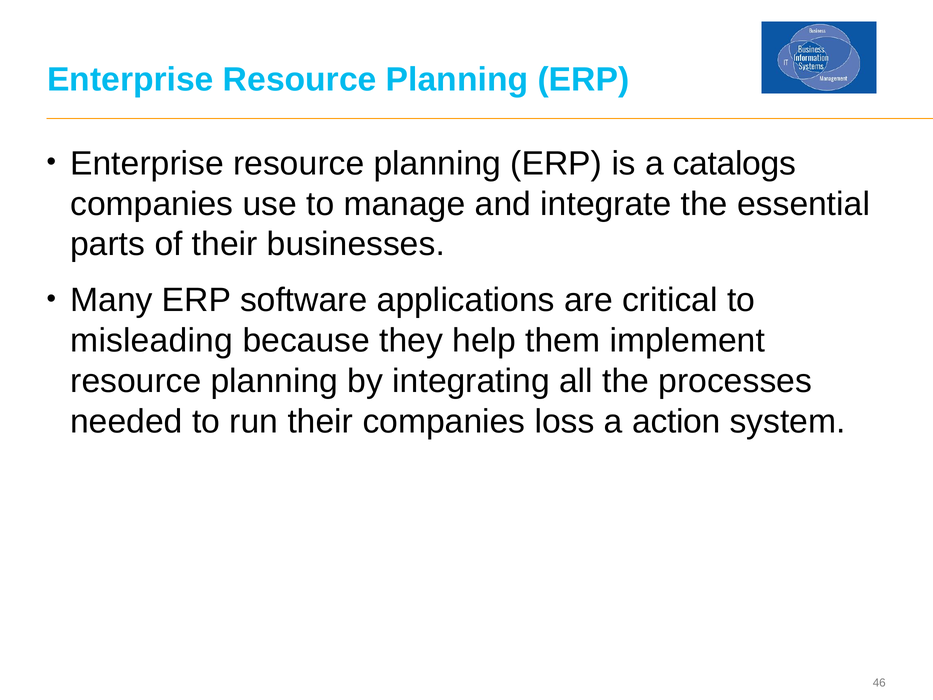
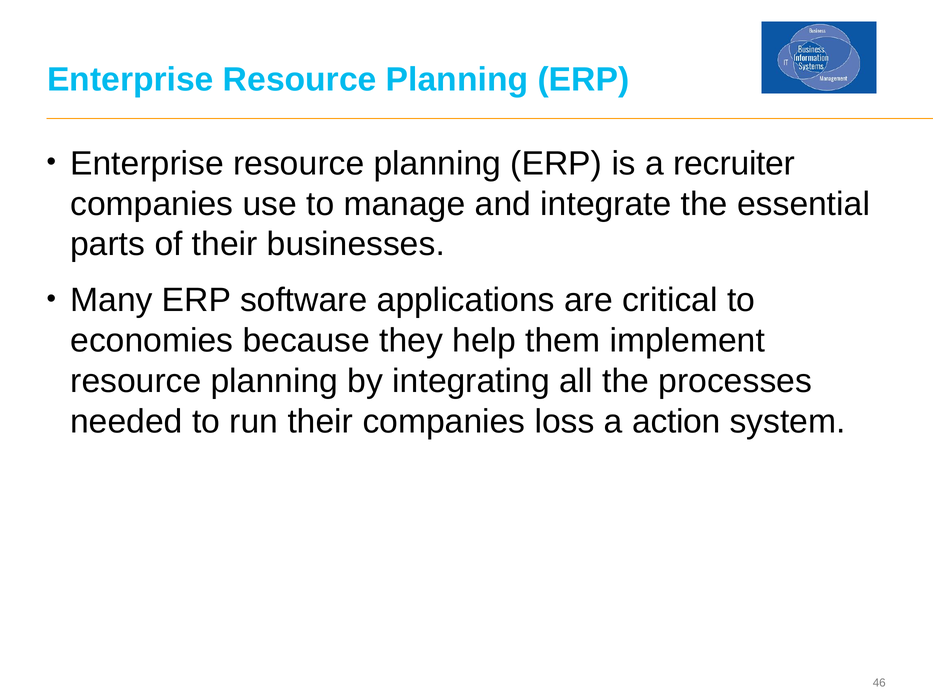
catalogs: catalogs -> recruiter
misleading: misleading -> economies
